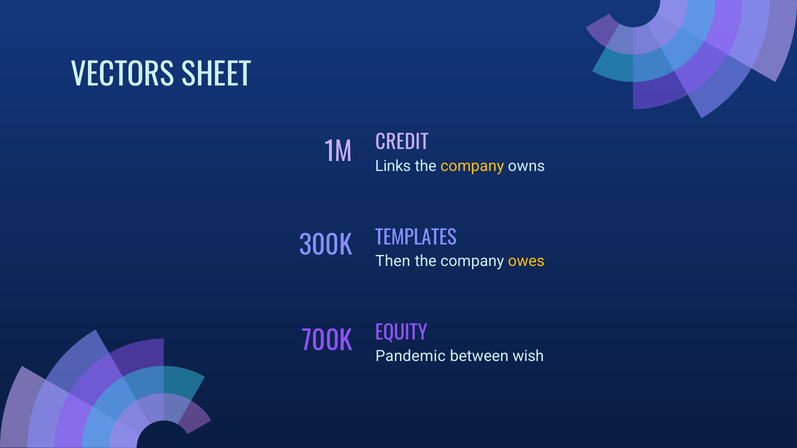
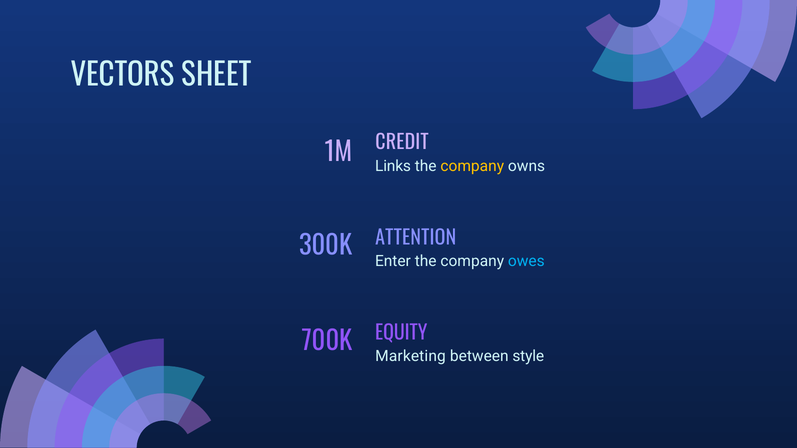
TEMPLATES: TEMPLATES -> ATTENTION
Then: Then -> Enter
owes colour: yellow -> light blue
Pandemic: Pandemic -> Marketing
wish: wish -> style
